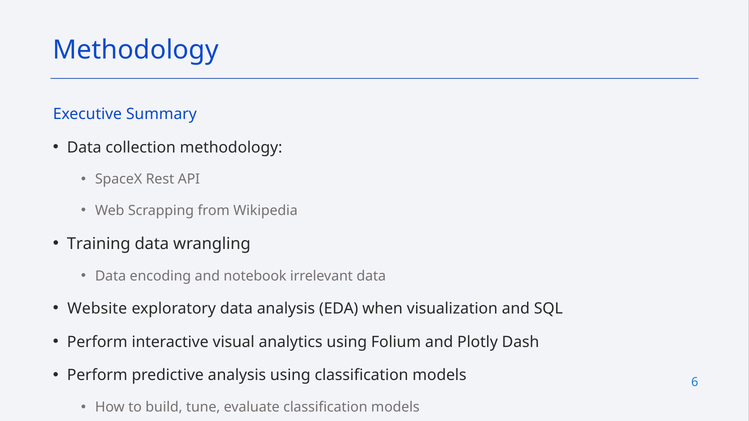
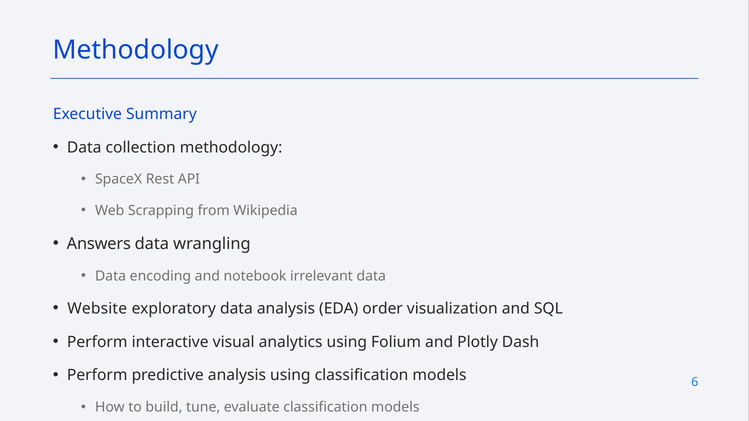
Training: Training -> Answers
when: when -> order
